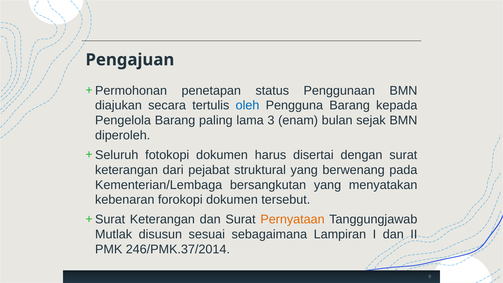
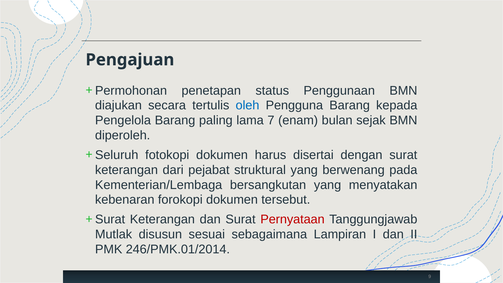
3: 3 -> 7
Pernyataan colour: orange -> red
246/PMK.37/2014: 246/PMK.37/2014 -> 246/PMK.01/2014
